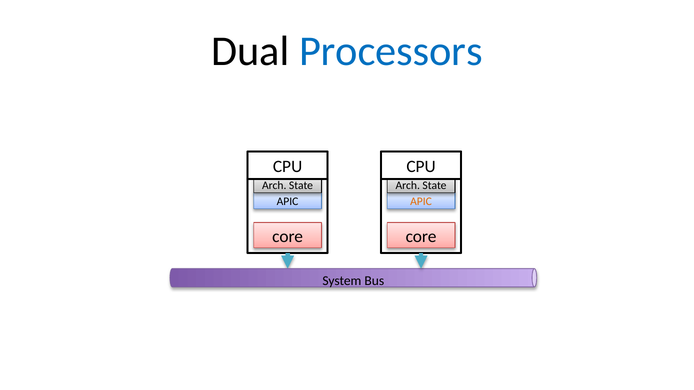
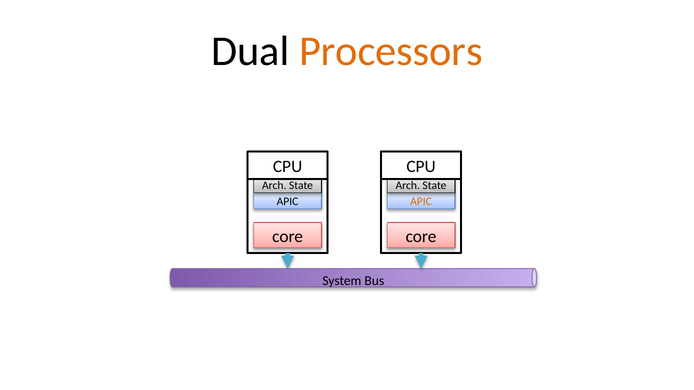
Processors colour: blue -> orange
